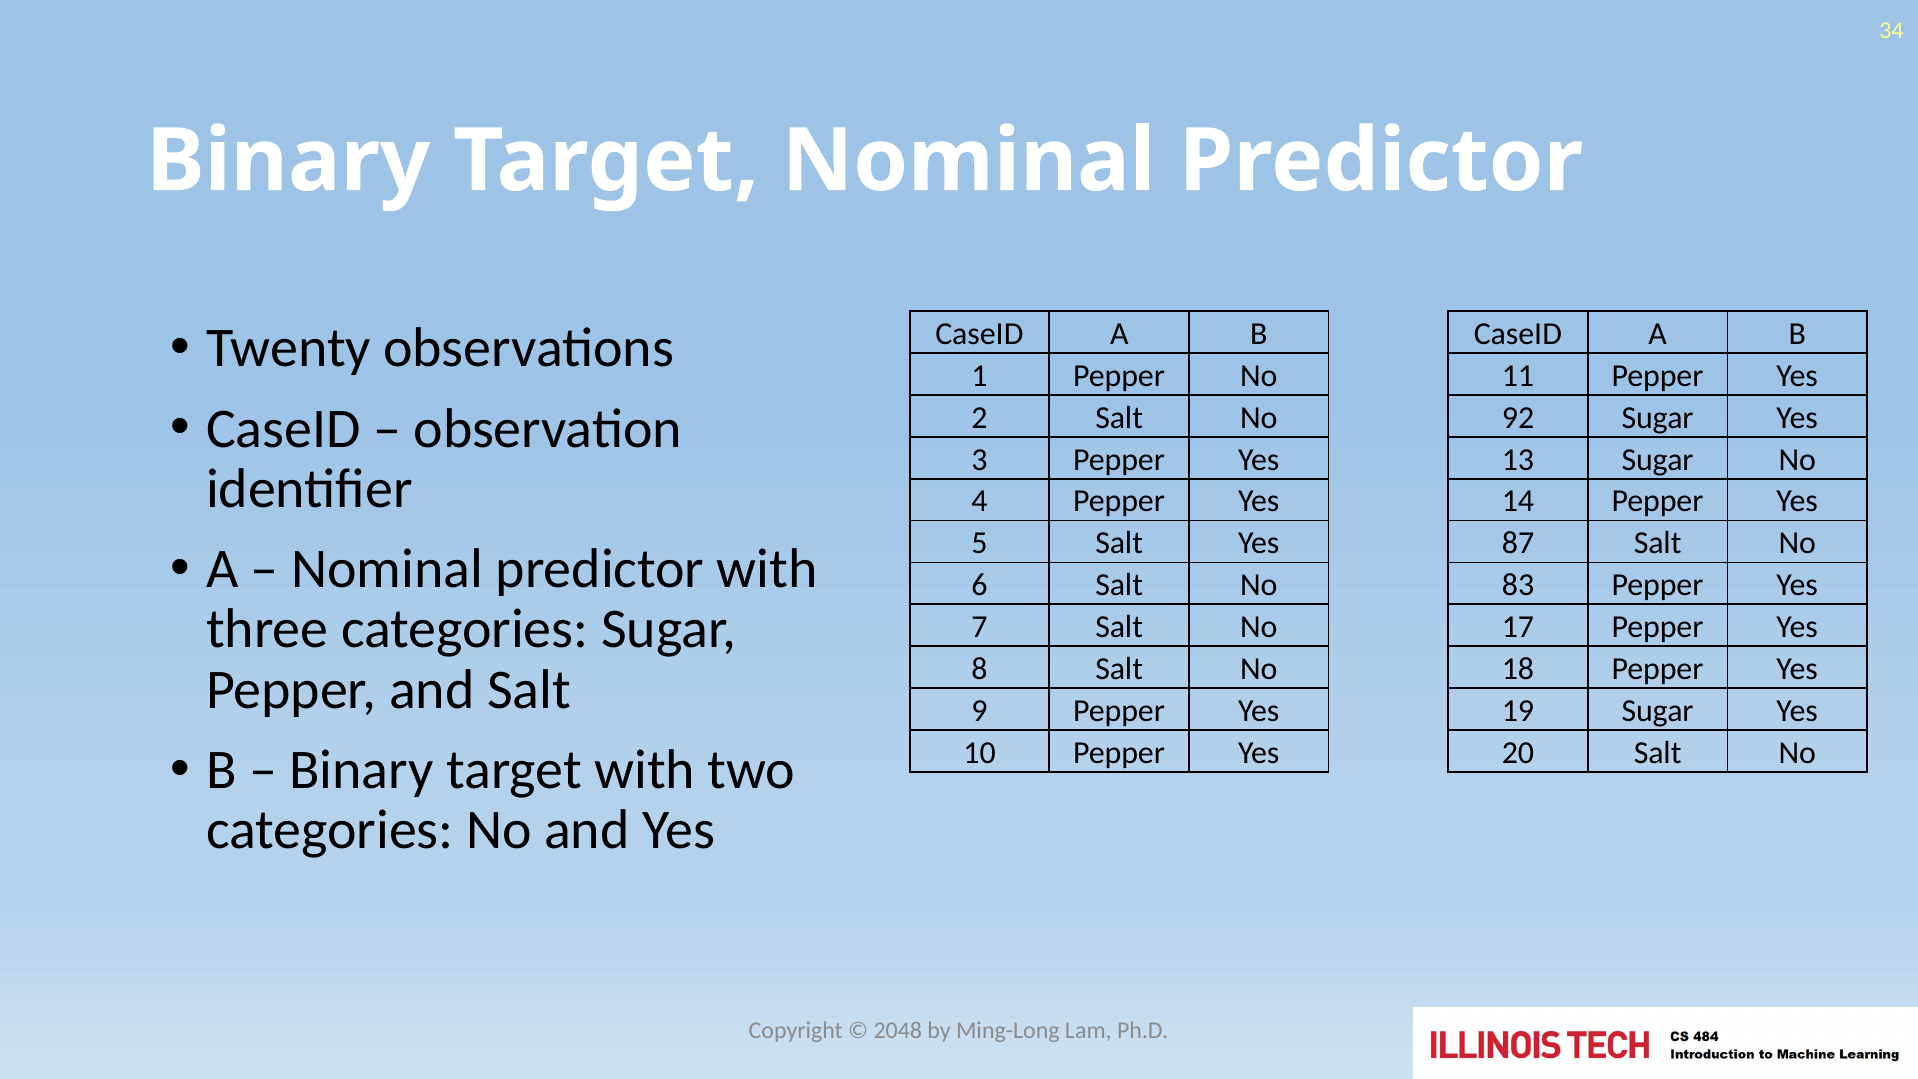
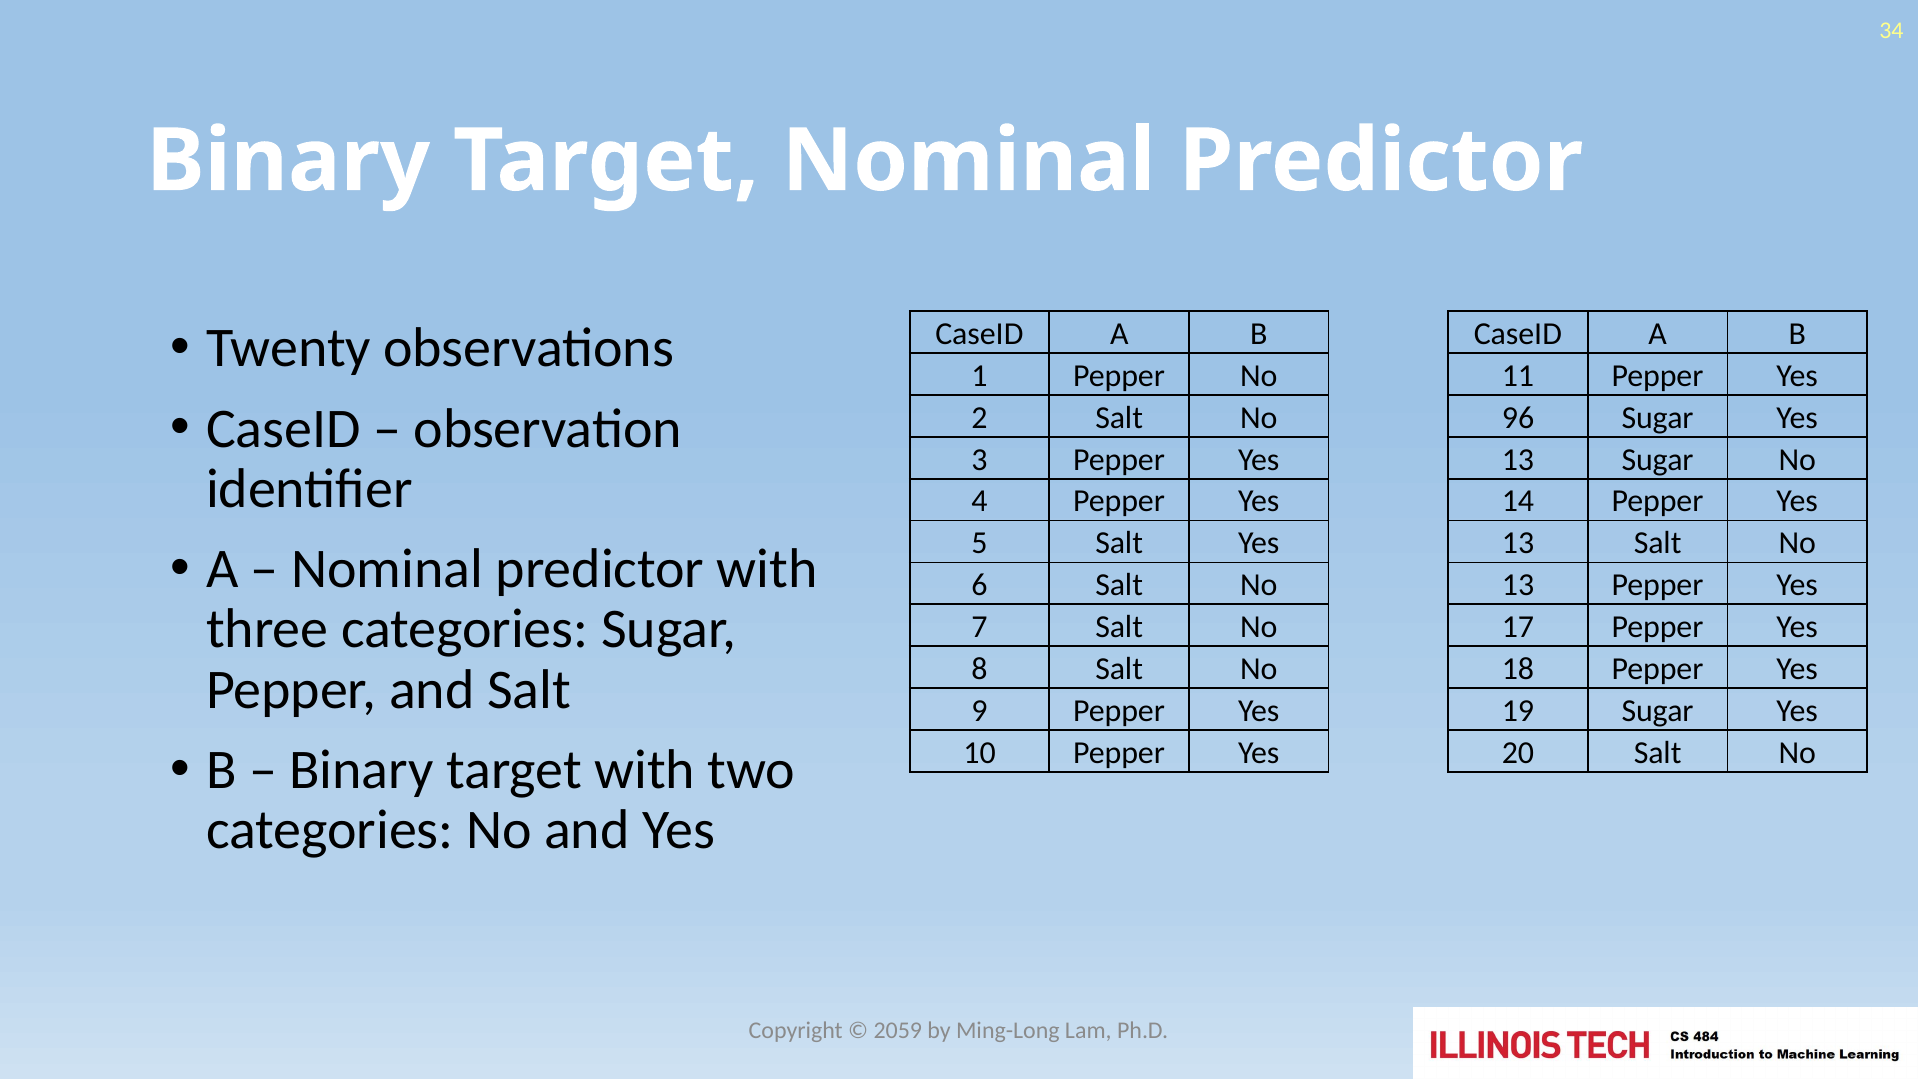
92: 92 -> 96
Salt Yes 87: 87 -> 13
No 83: 83 -> 13
2048: 2048 -> 2059
